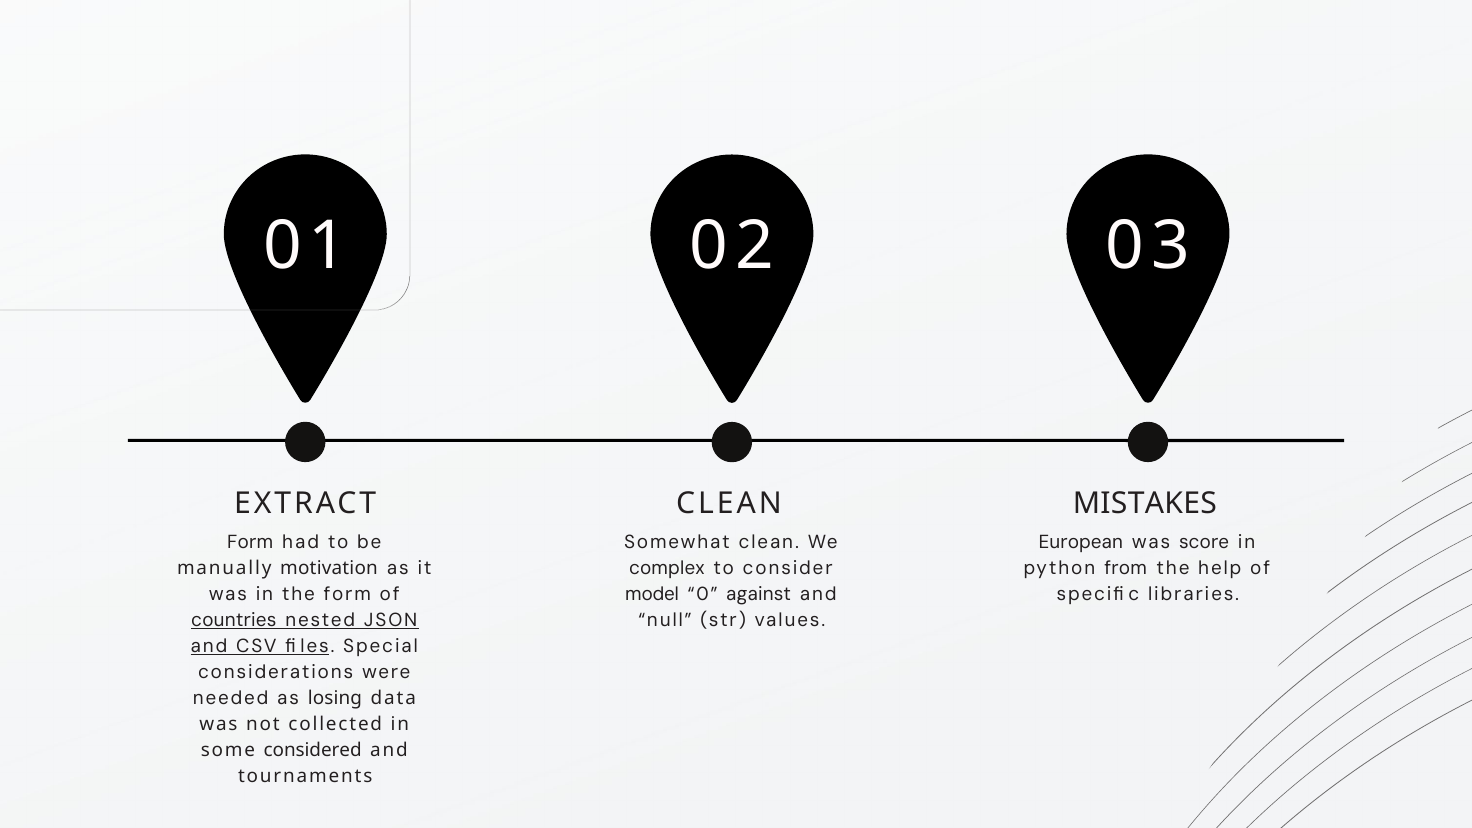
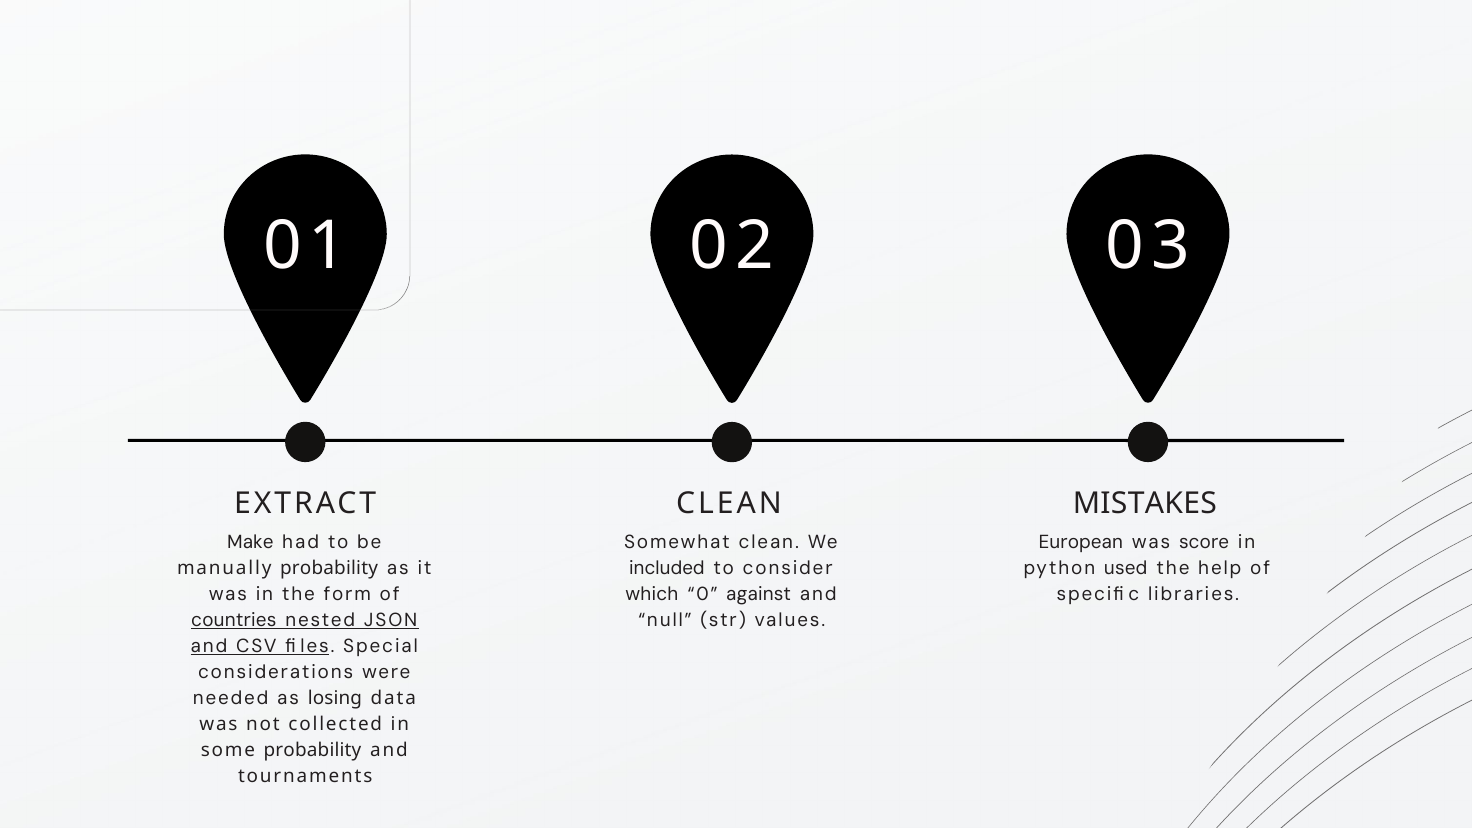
Form at (250, 542): Form -> Make
complex: complex -> included
from: from -> used
manually motivation: motivation -> probability
model: model -> which
some considered: considered -> probability
